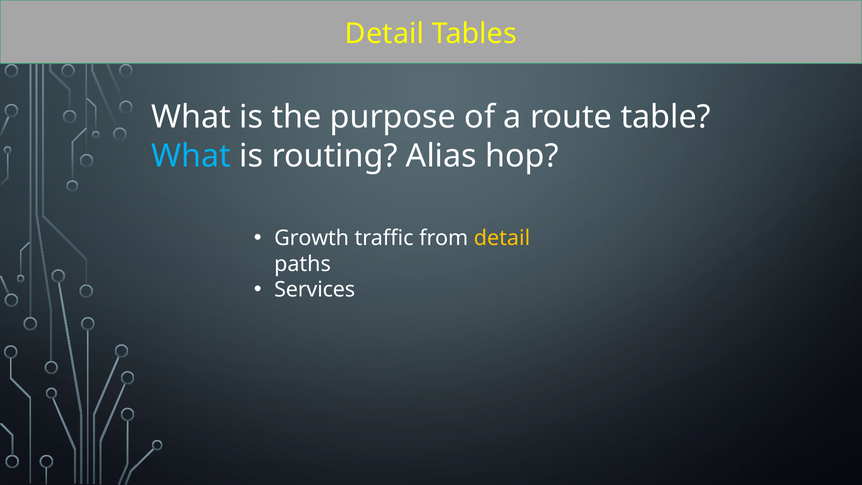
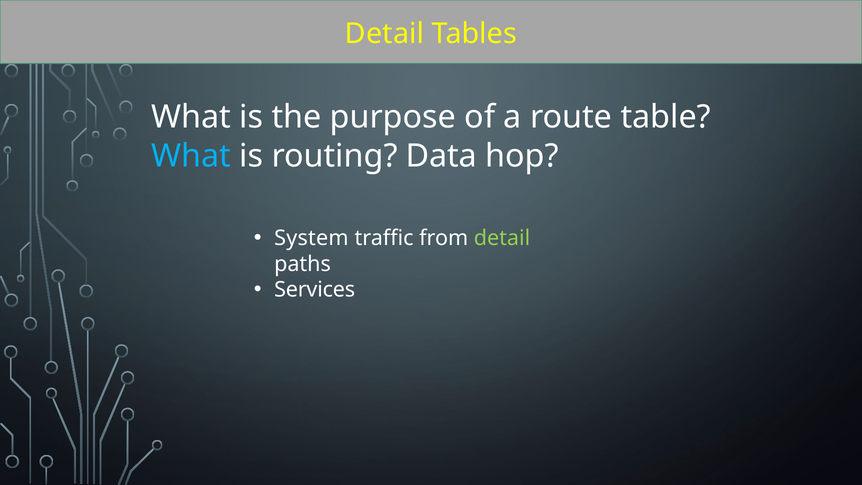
Alias: Alias -> Data
Growth: Growth -> System
detail at (502, 238) colour: yellow -> light green
